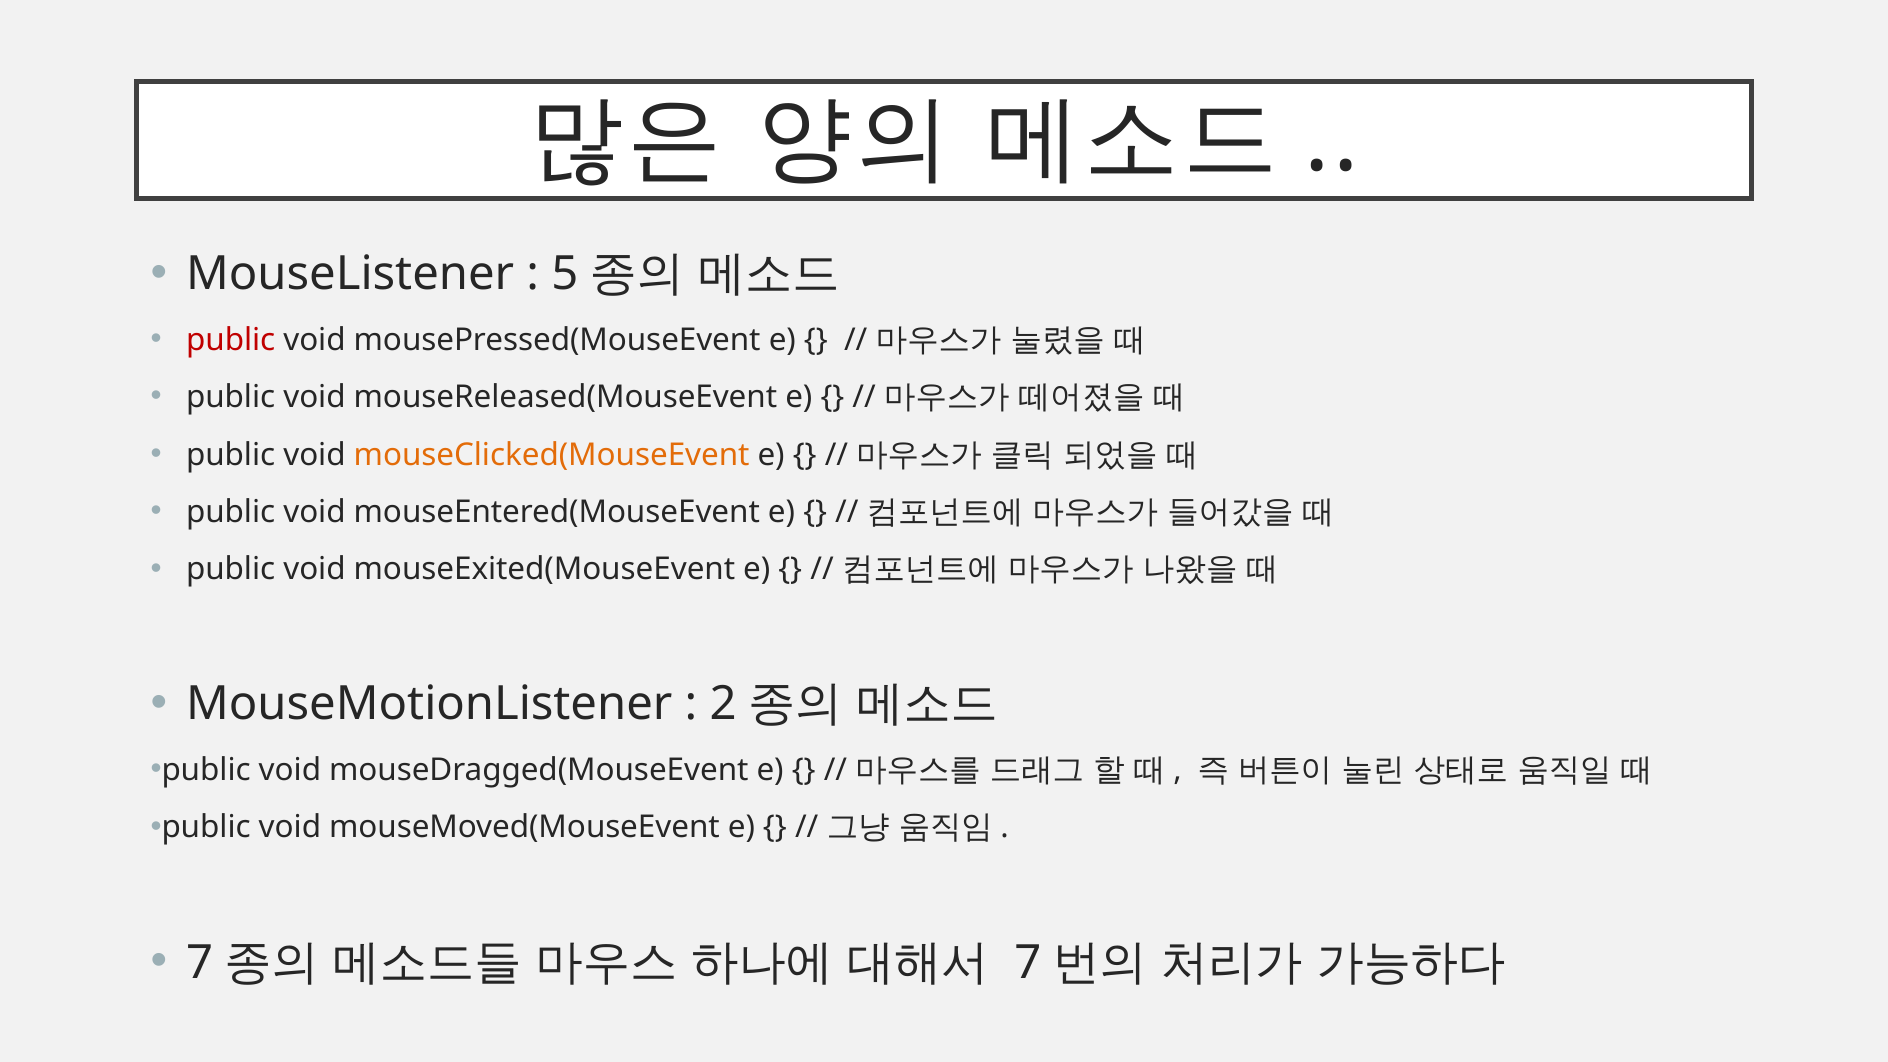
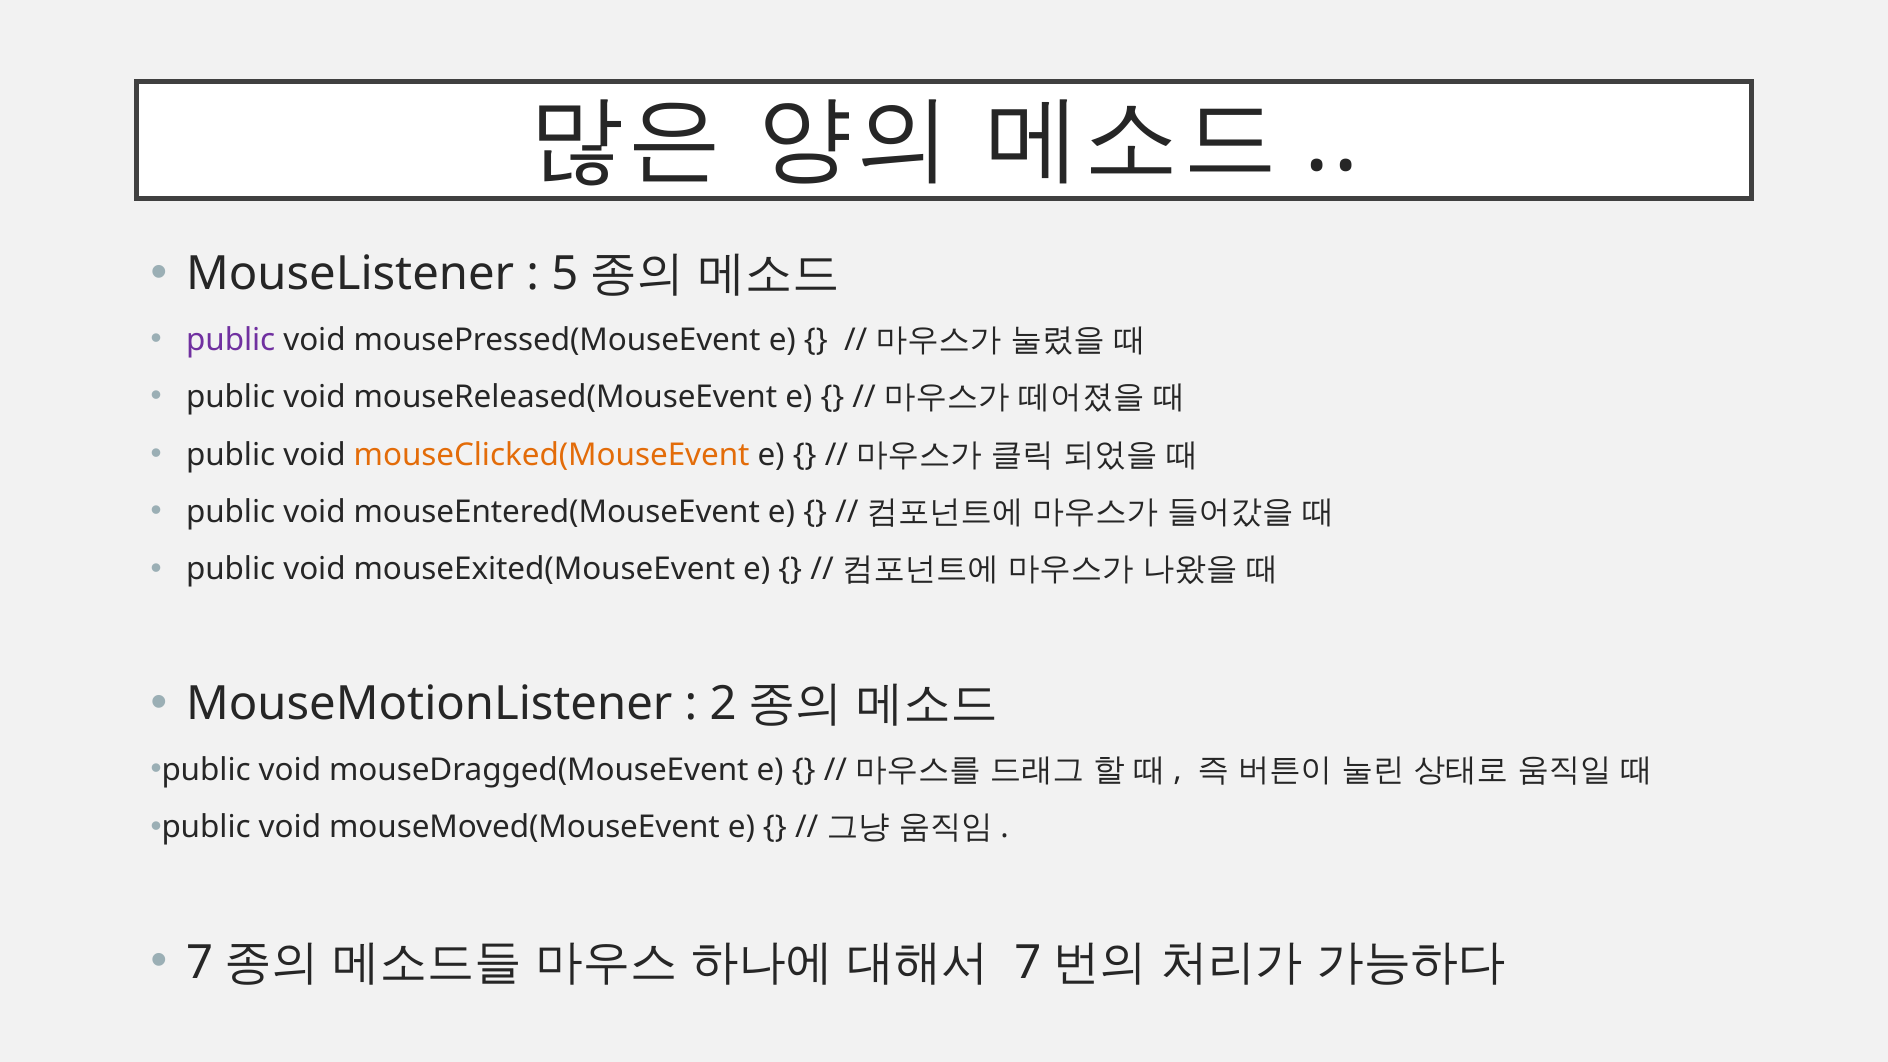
public at (231, 340) colour: red -> purple
